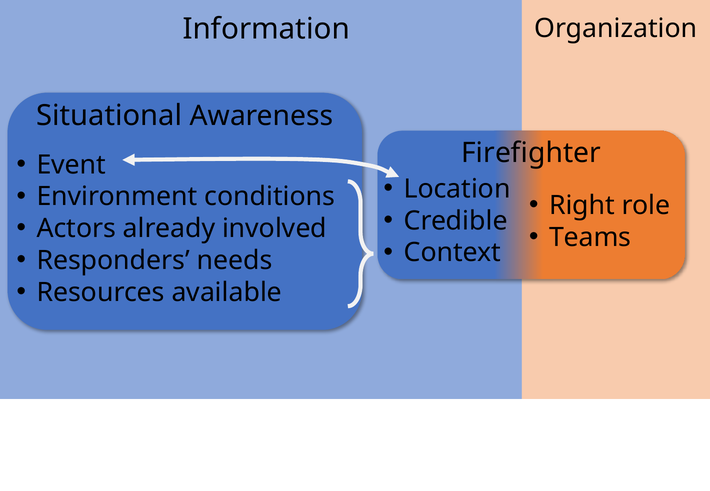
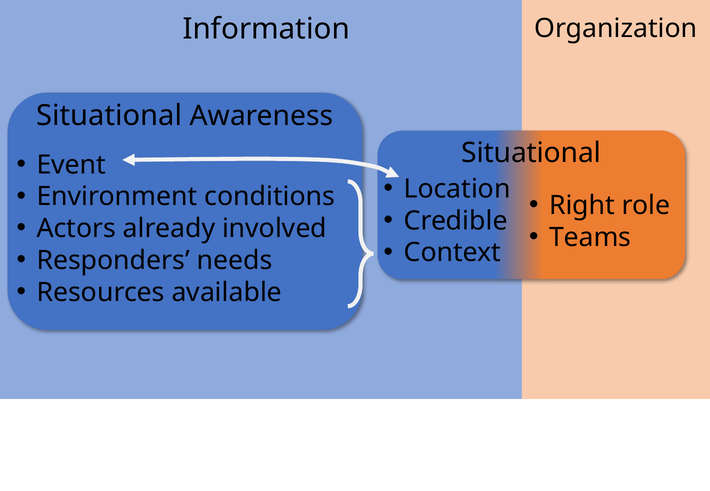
Firefighter at (531, 153): Firefighter -> Situational
